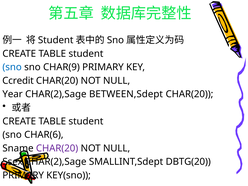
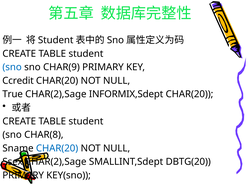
Year: Year -> True
BETWEEN,Sdept: BETWEEN,Sdept -> INFORMIX,Sdept
CHAR(6: CHAR(6 -> CHAR(8
CHAR(20 at (57, 148) colour: purple -> blue
